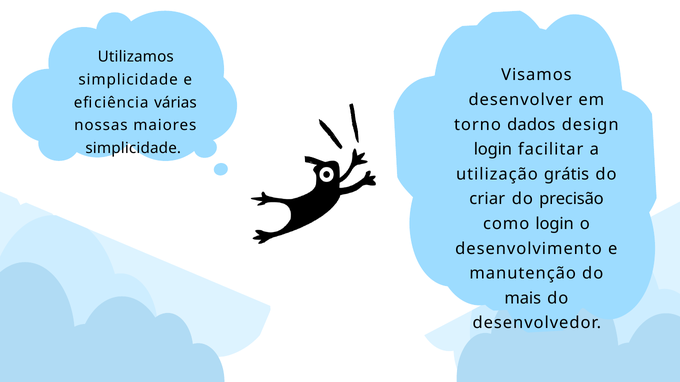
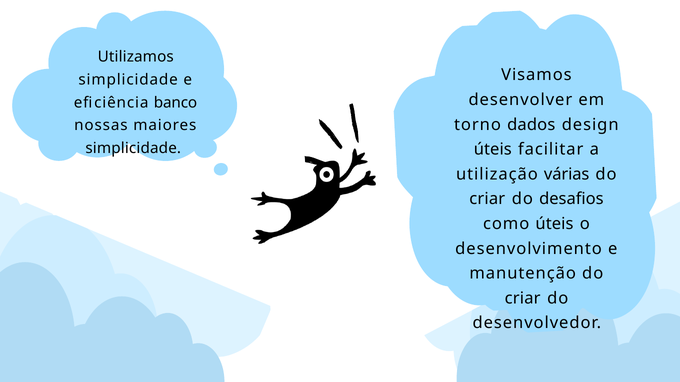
várias: várias -> banco
login at (493, 150): login -> úteis
grátis: grátis -> várias
precisão: precisão -> desafios
como login: login -> úteis
mais at (523, 299): mais -> criar
